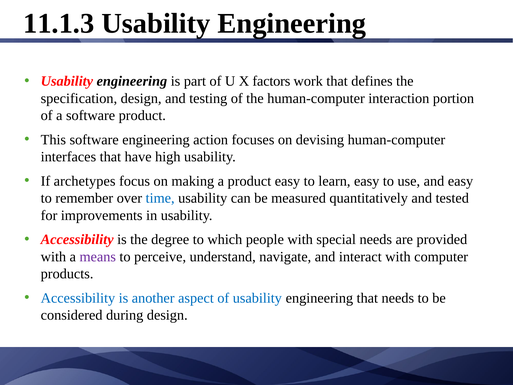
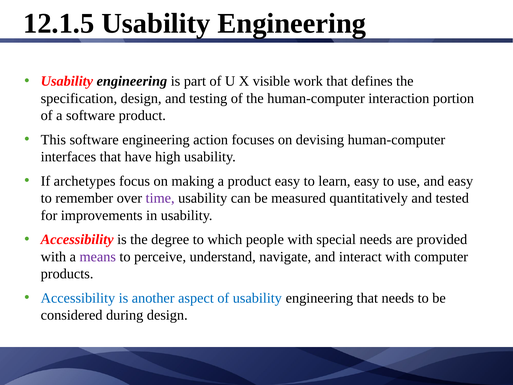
11.1.3: 11.1.3 -> 12.1.5
factors: factors -> visible
time colour: blue -> purple
